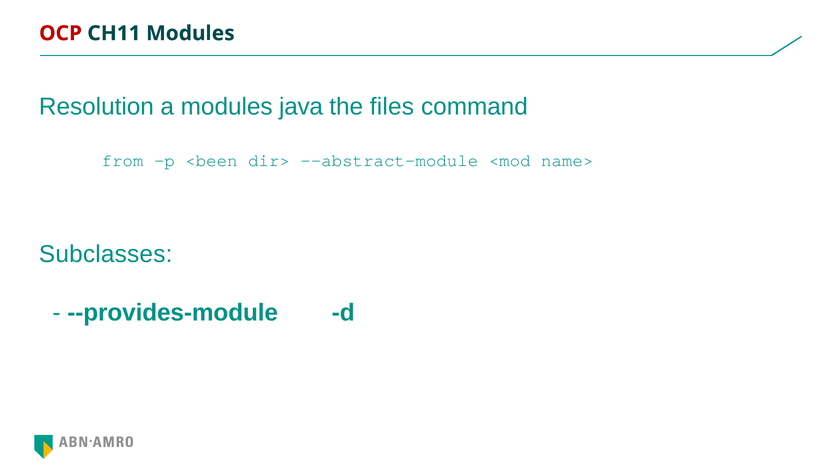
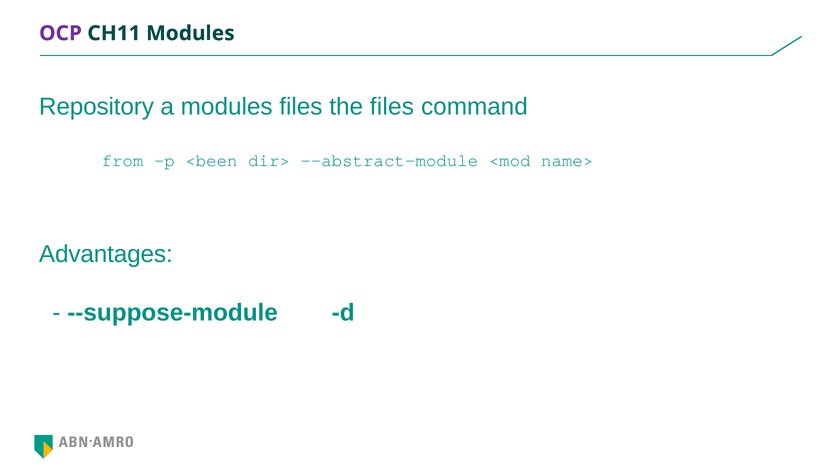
OCP colour: red -> purple
Resolution: Resolution -> Repository
modules java: java -> files
Subclasses: Subclasses -> Advantages
--provides-module: --provides-module -> --suppose-module
